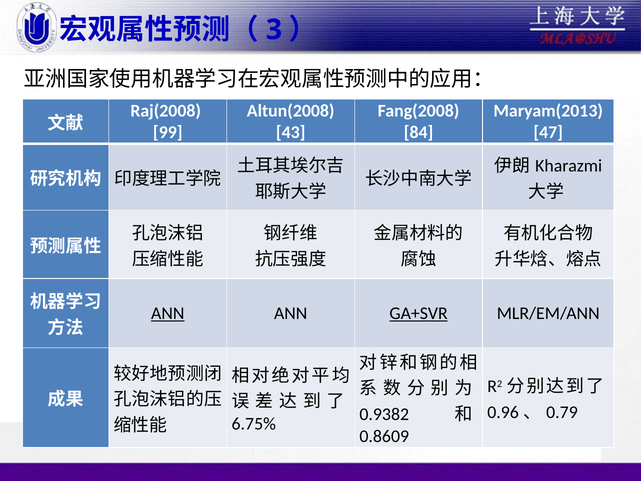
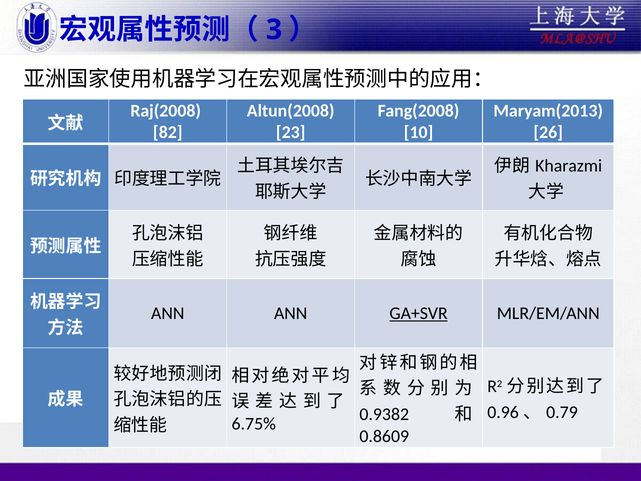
99: 99 -> 82
43: 43 -> 23
84: 84 -> 10
47: 47 -> 26
ANN at (168, 313) underline: present -> none
